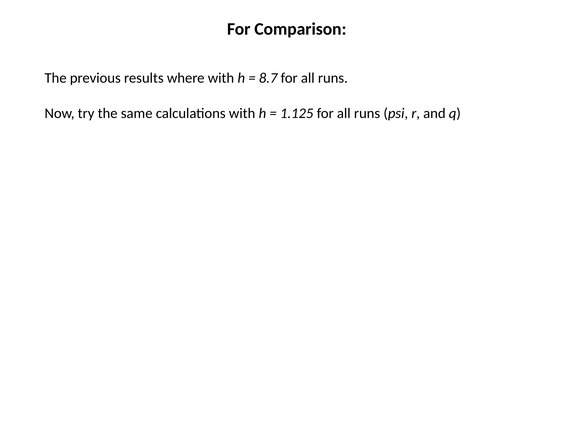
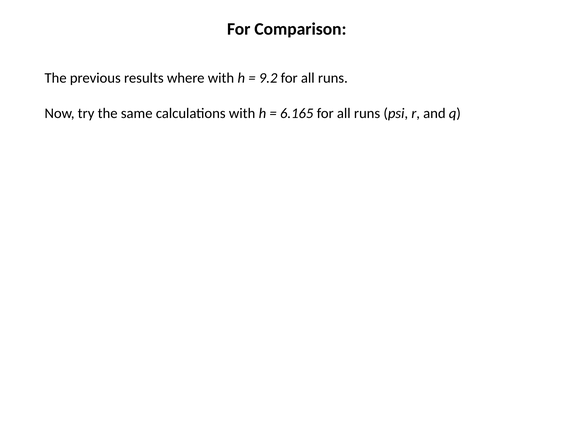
8.7: 8.7 -> 9.2
1.125: 1.125 -> 6.165
